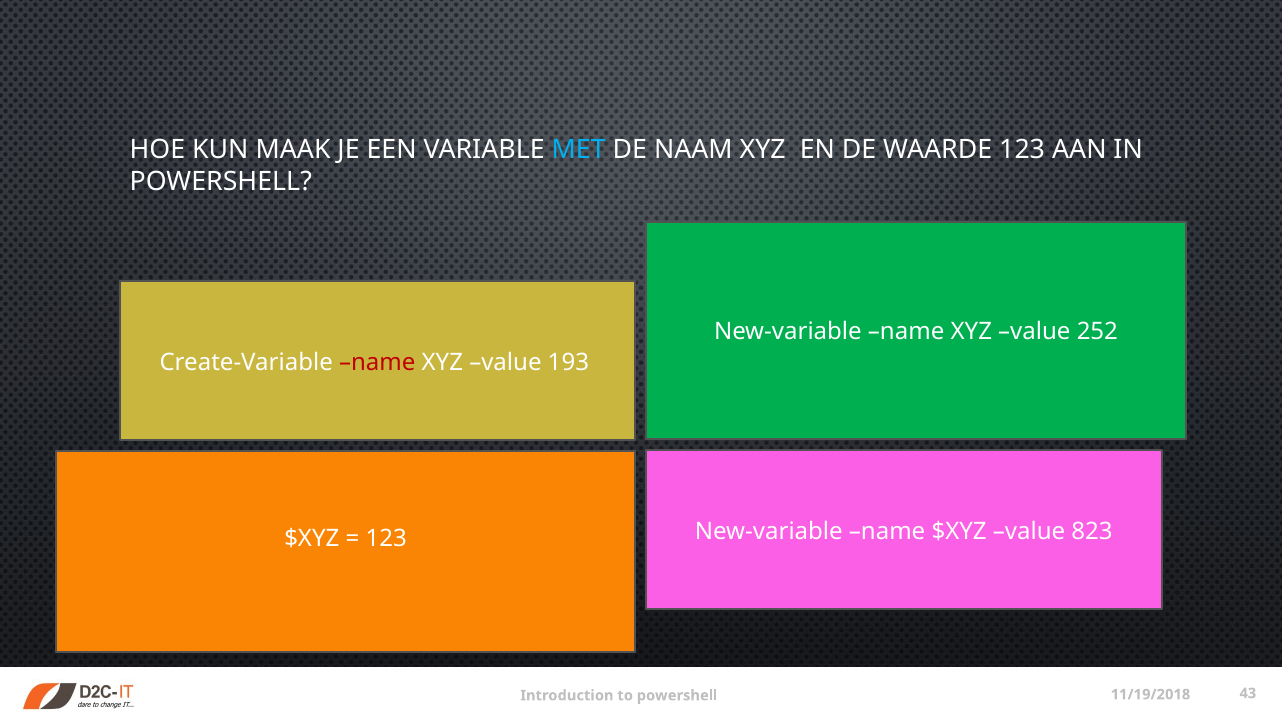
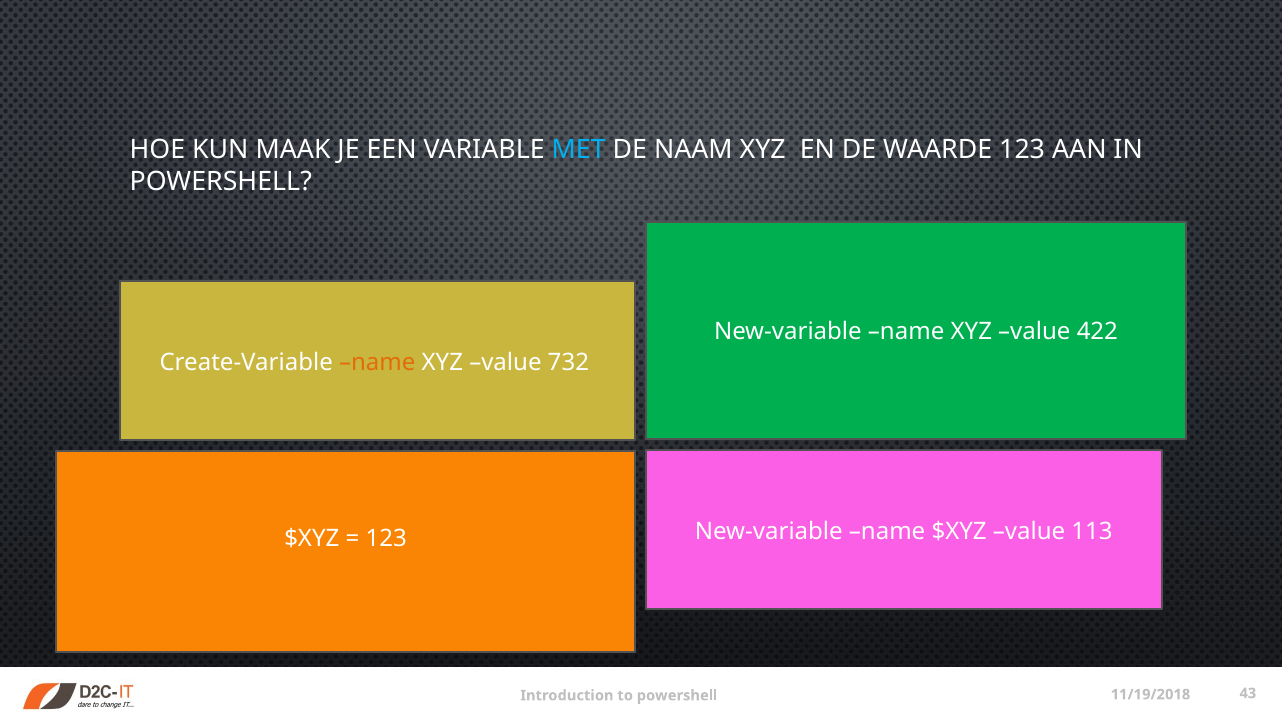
252: 252 -> 422
name at (377, 362) colour: red -> orange
193: 193 -> 732
823: 823 -> 113
